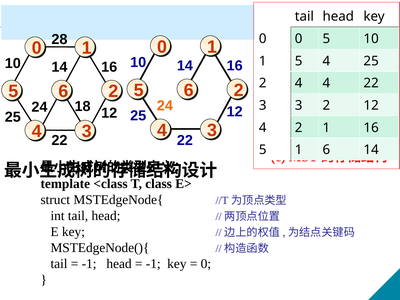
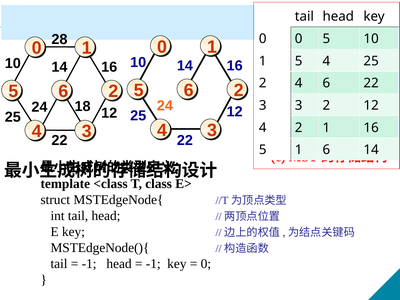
4 at (326, 83): 4 -> 6
